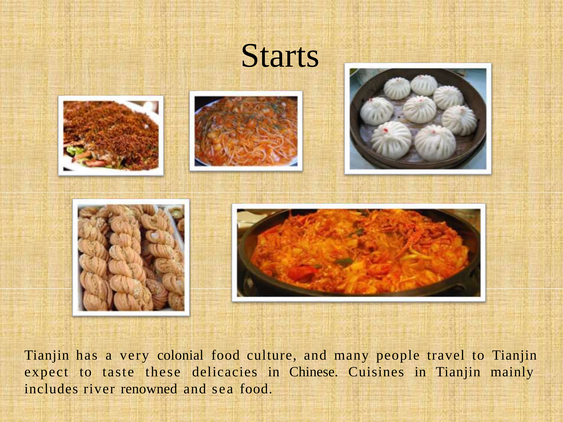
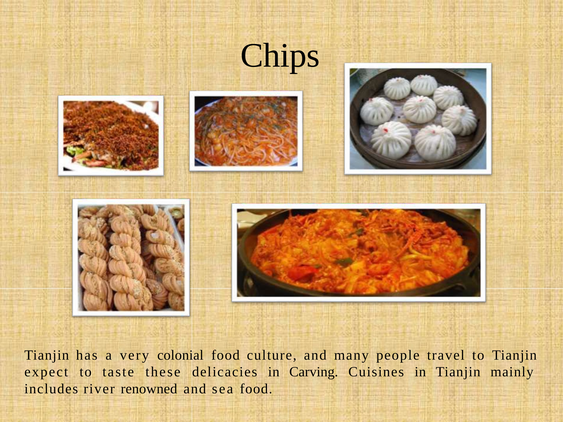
Starts: Starts -> Chips
Chinese: Chinese -> Carving
